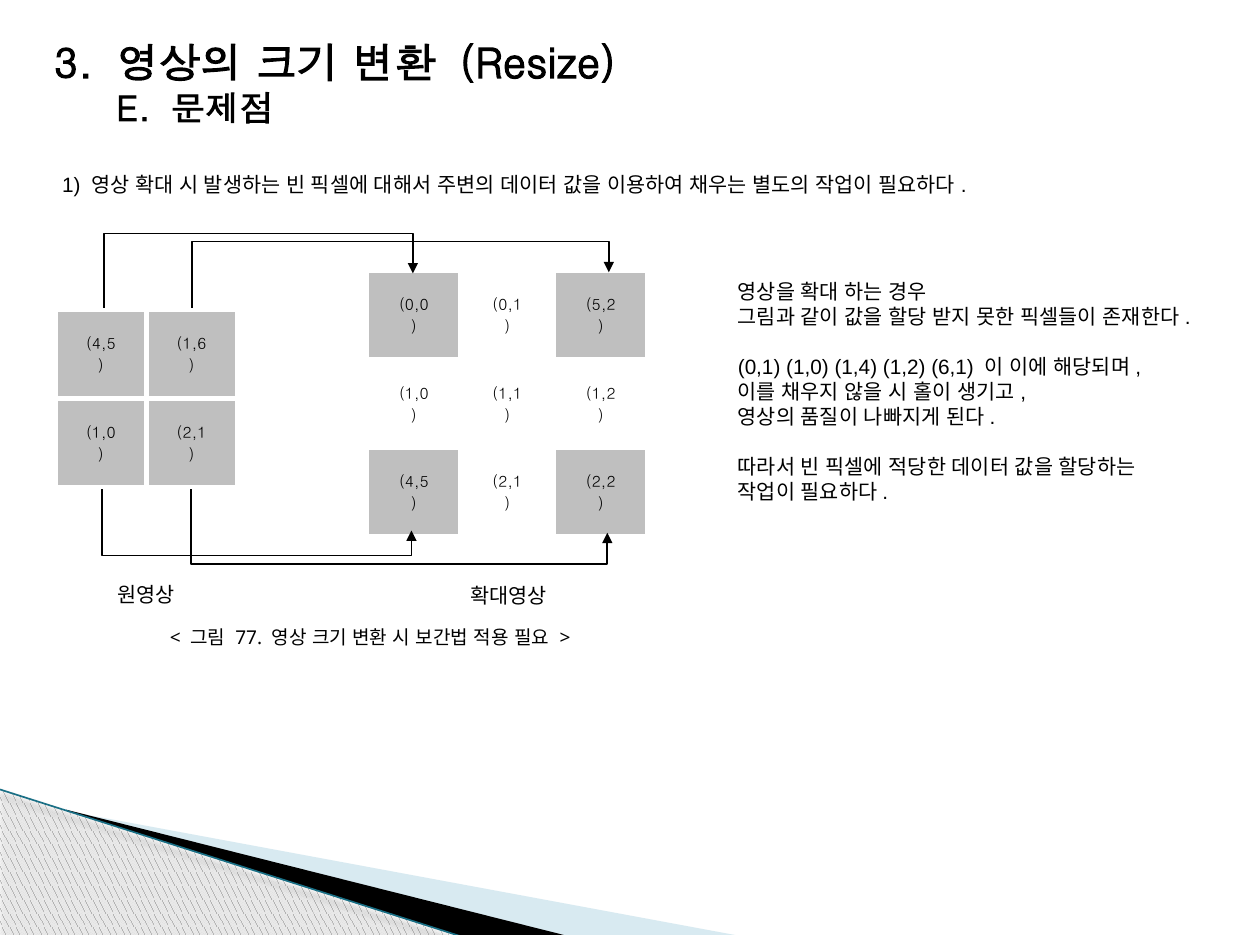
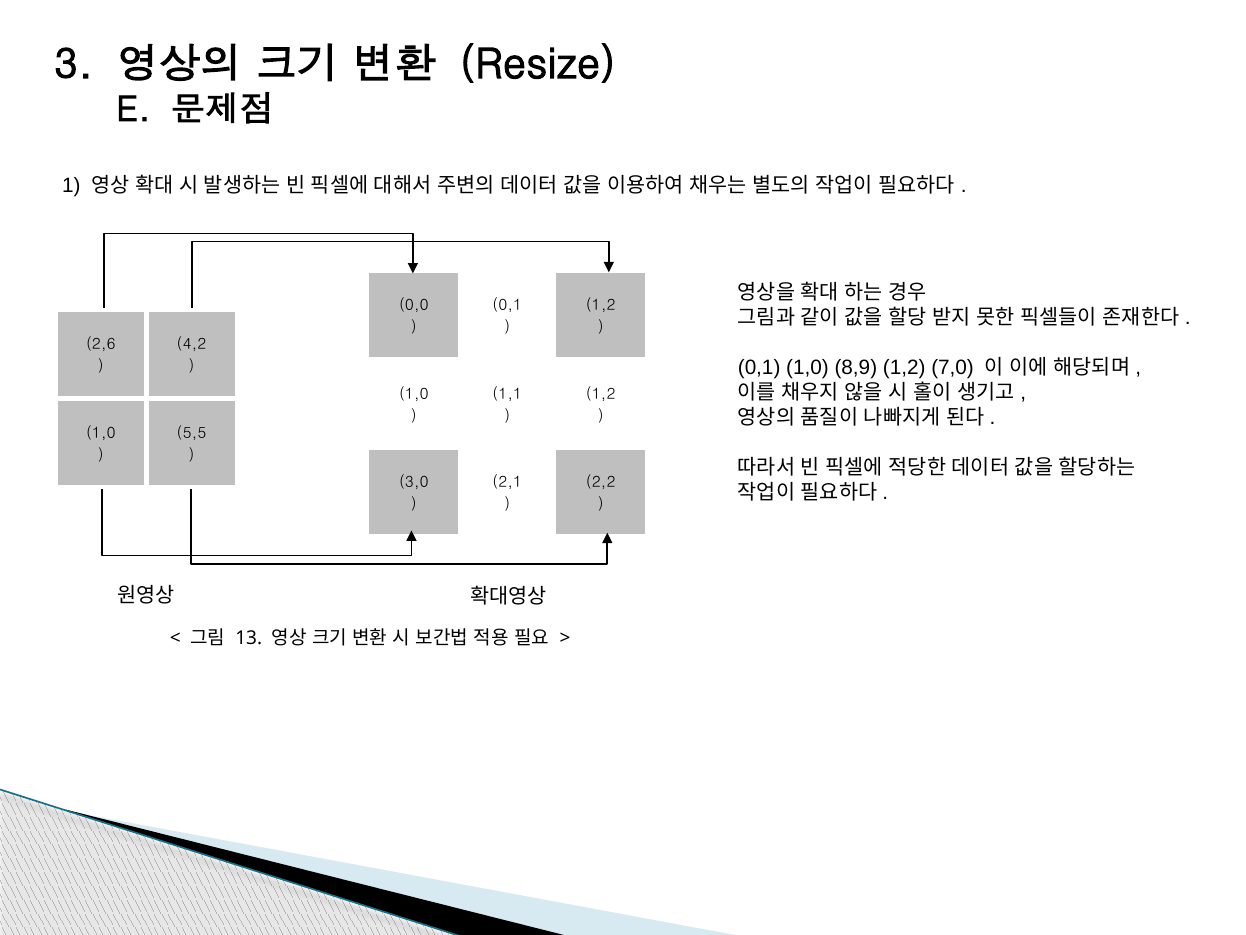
5,2 at (601, 305): 5,2 -> 1,2
4,5 at (101, 345): 4,5 -> 2,6
1,6: 1,6 -> 4,2
1,4: 1,4 -> 8,9
6,1: 6,1 -> 7,0
2,1 at (192, 433): 2,1 -> 5,5
4,5 at (414, 482): 4,5 -> 3,0
77: 77 -> 13
